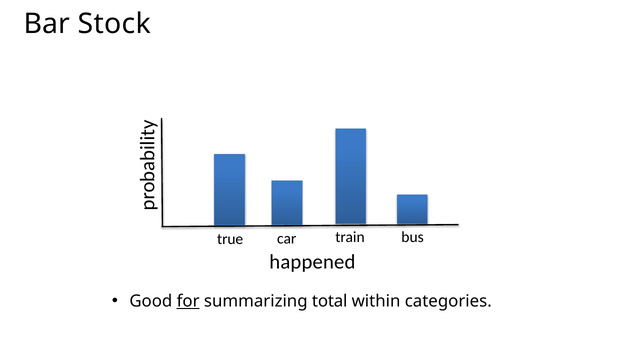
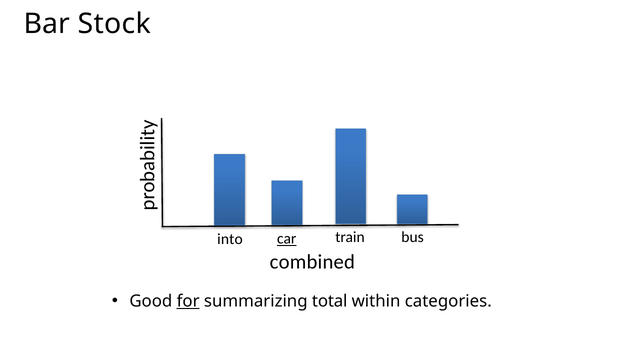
car underline: none -> present
true: true -> into
happened: happened -> combined
